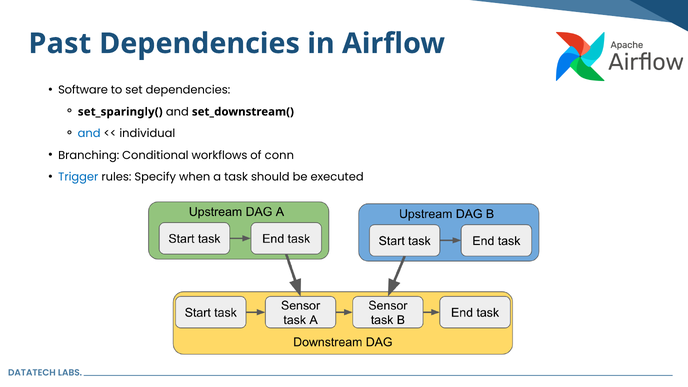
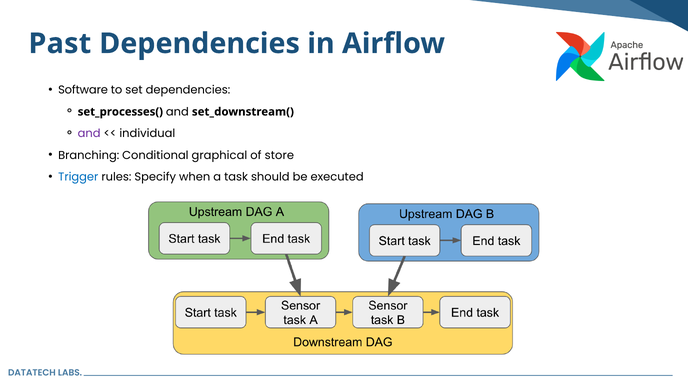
set_sparingly(: set_sparingly( -> set_processes(
and at (89, 134) colour: blue -> purple
workflows: workflows -> graphical
conn: conn -> store
